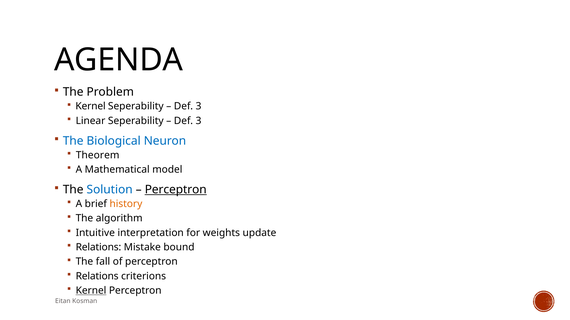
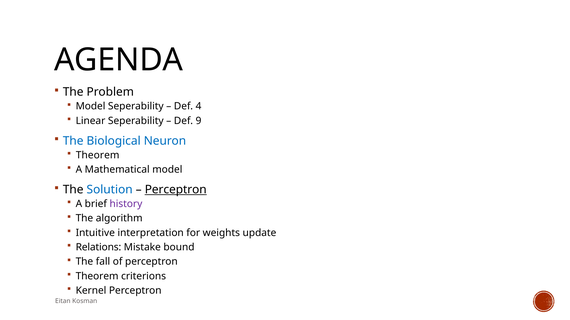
Kernel at (91, 106): Kernel -> Model
3 at (199, 106): 3 -> 4
3 at (199, 121): 3 -> 9
history colour: orange -> purple
Relations at (97, 277): Relations -> Theorem
Kernel at (91, 291) underline: present -> none
